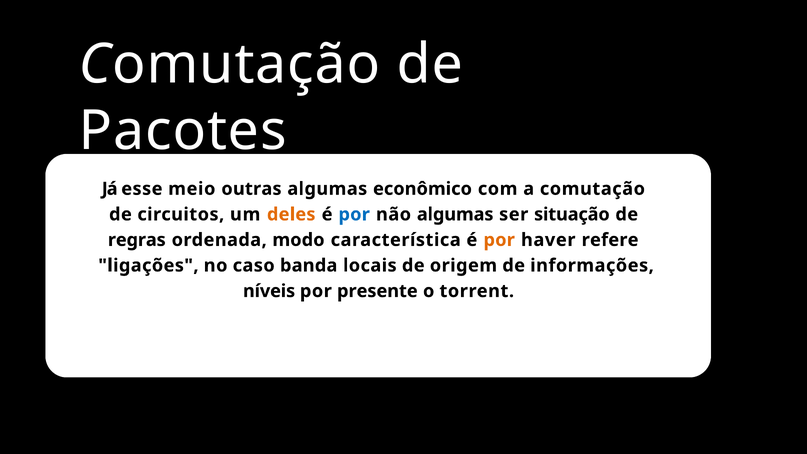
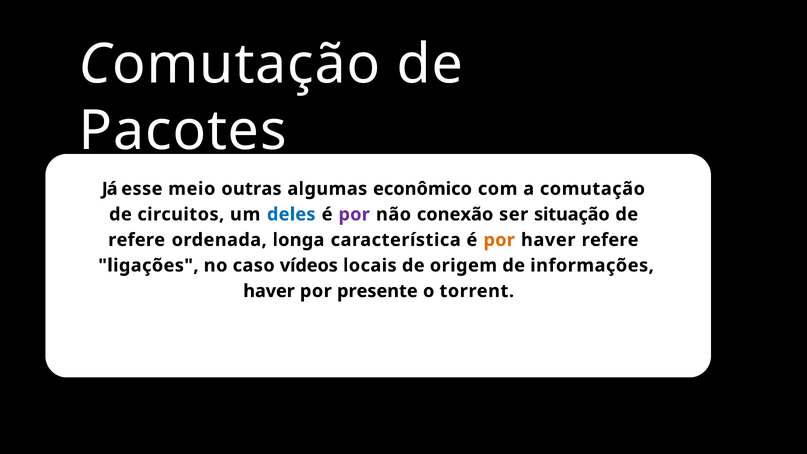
deles colour: orange -> blue
por at (354, 214) colour: blue -> purple
não algumas: algumas -> conexão
regras at (137, 240): regras -> refere
modo: modo -> longa
banda: banda -> vídeos
níveis at (269, 291): níveis -> haver
